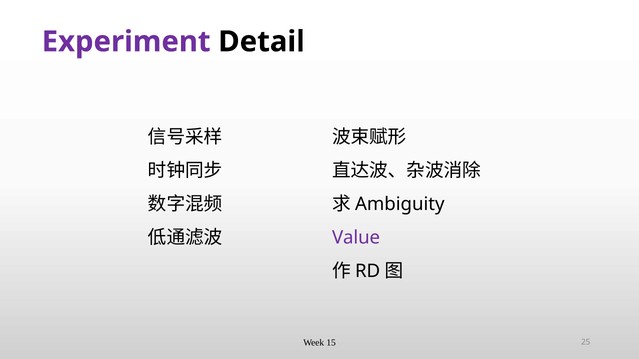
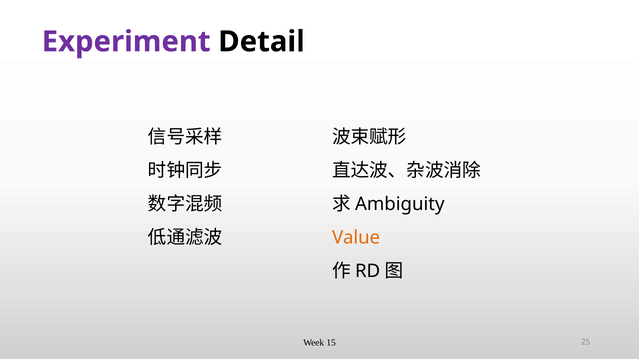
Value colour: purple -> orange
